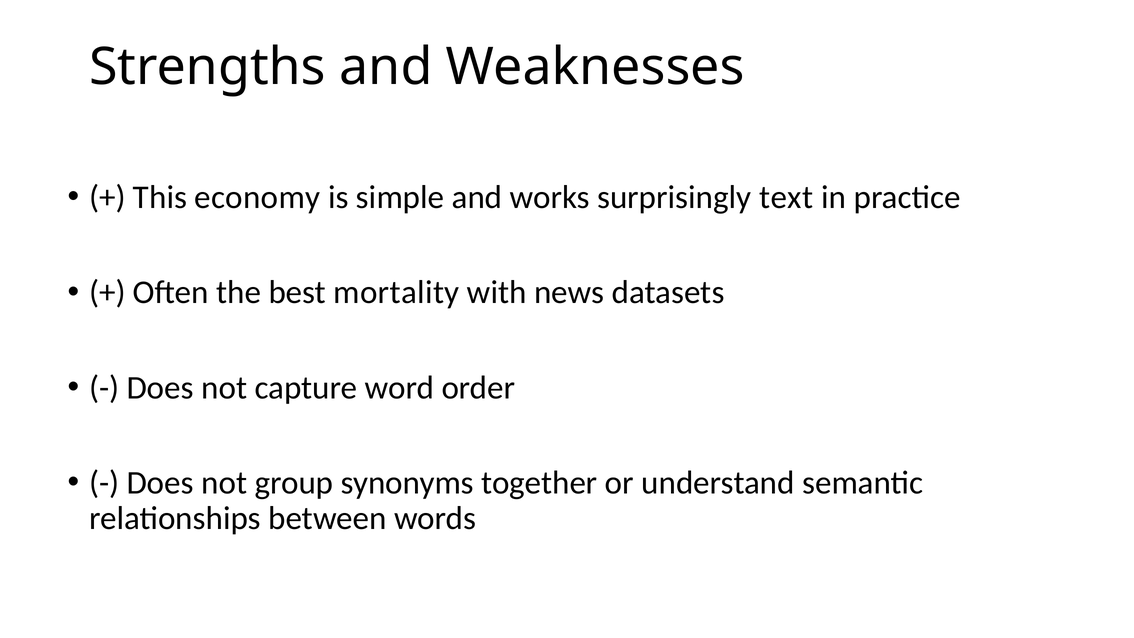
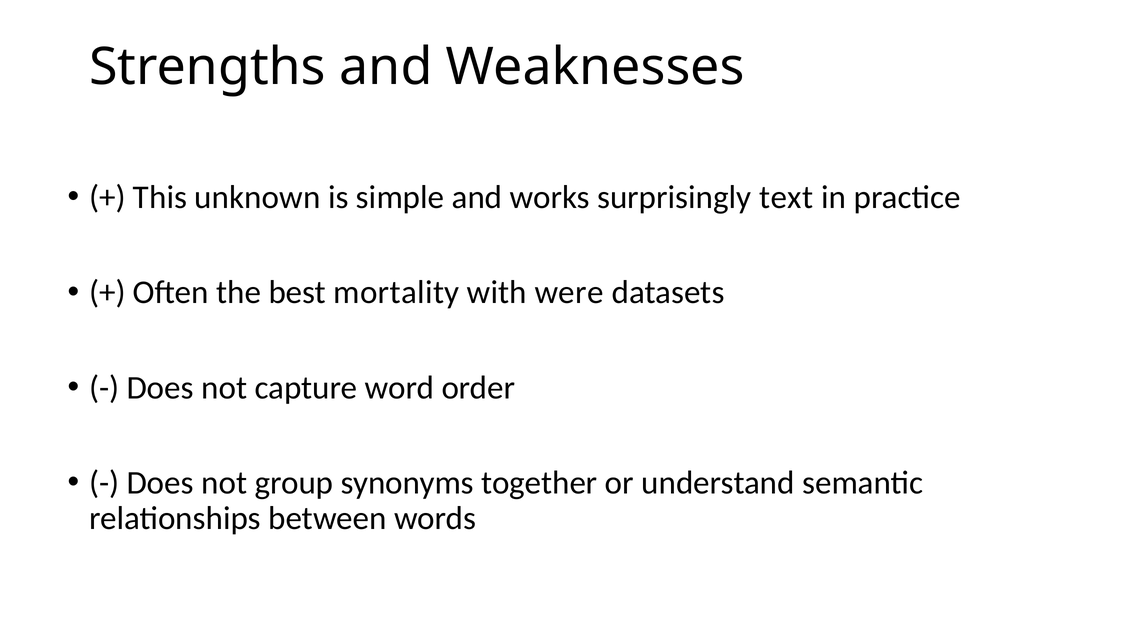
economy: economy -> unknown
news: news -> were
